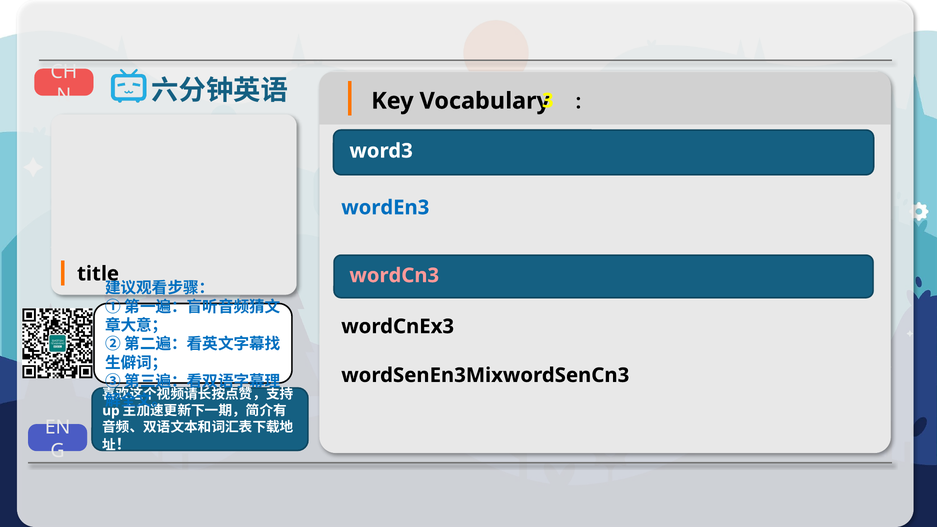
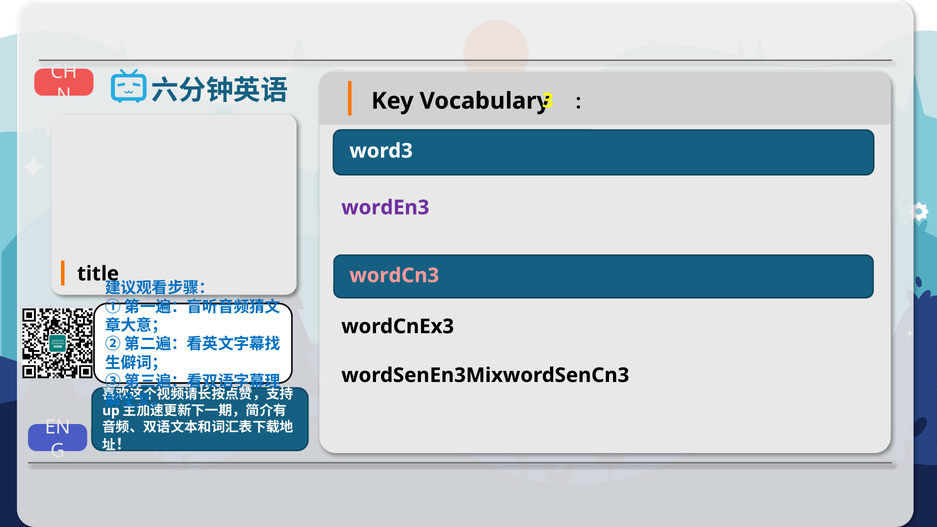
wordEn3 colour: blue -> purple
